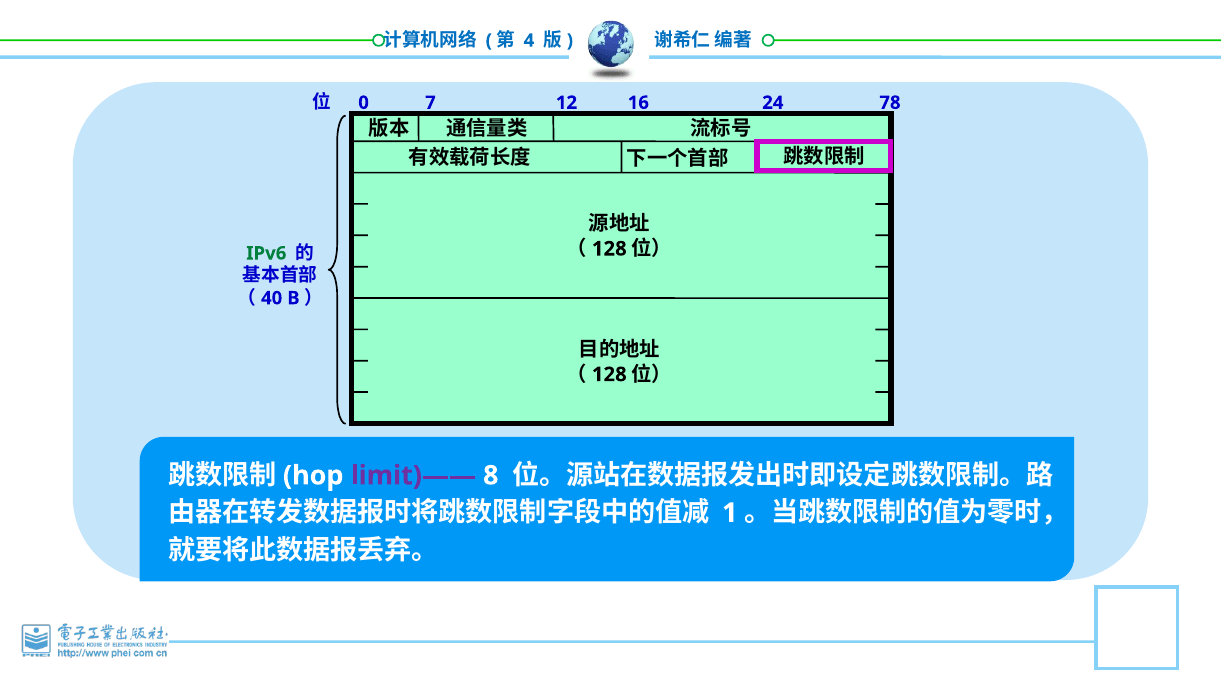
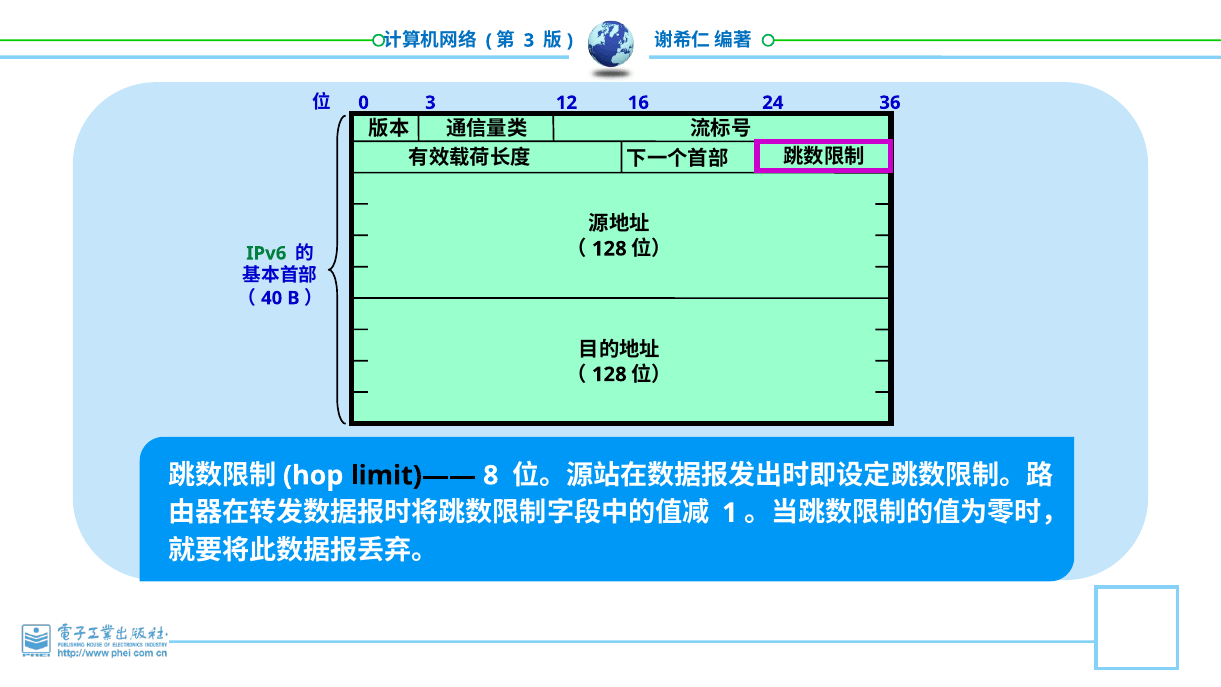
4 at (529, 40): 4 -> 3
0 7: 7 -> 3
78: 78 -> 36
limit)—— colour: purple -> black
